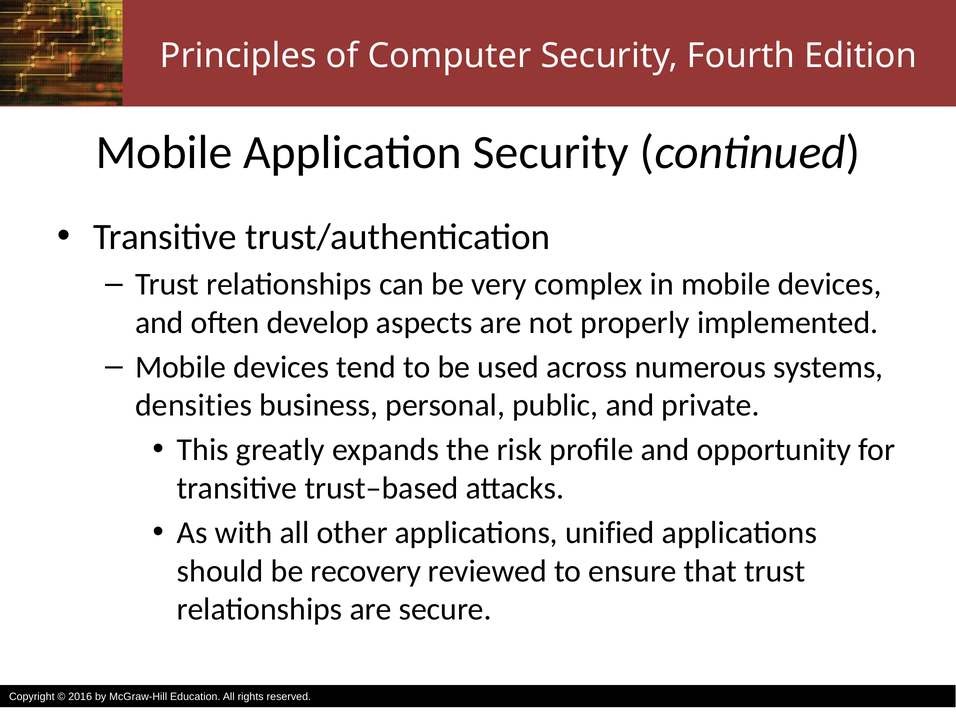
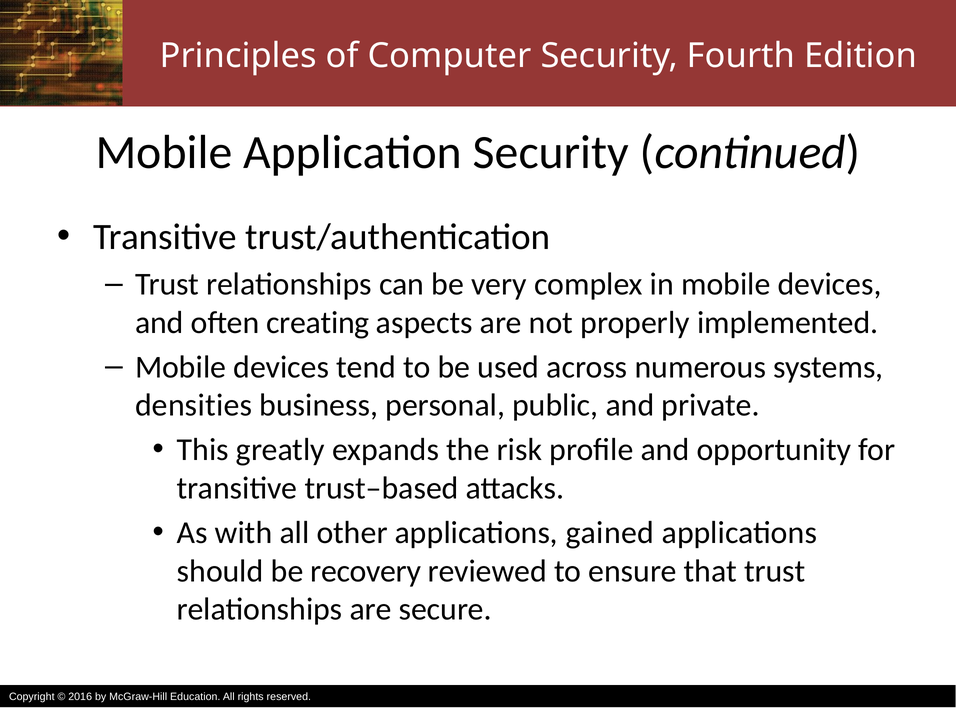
develop: develop -> creating
unified: unified -> gained
